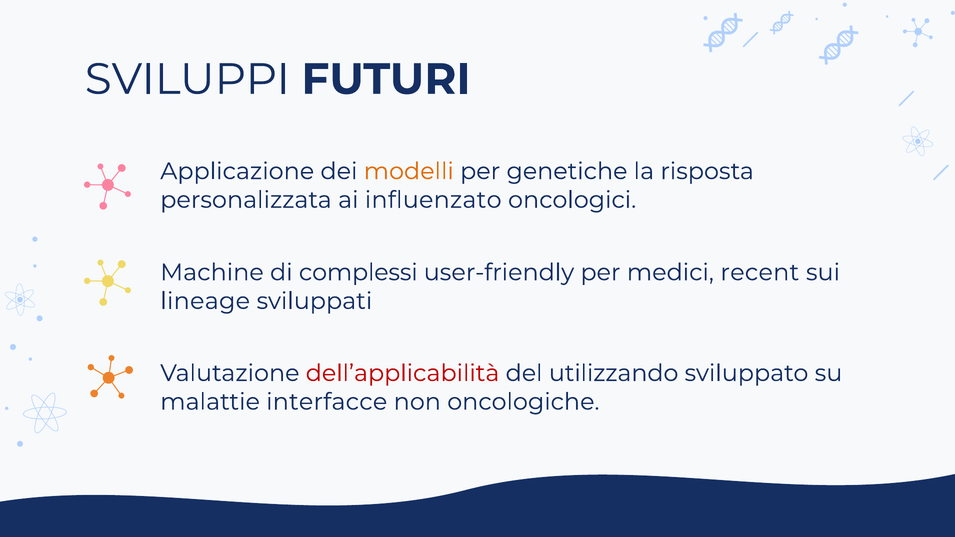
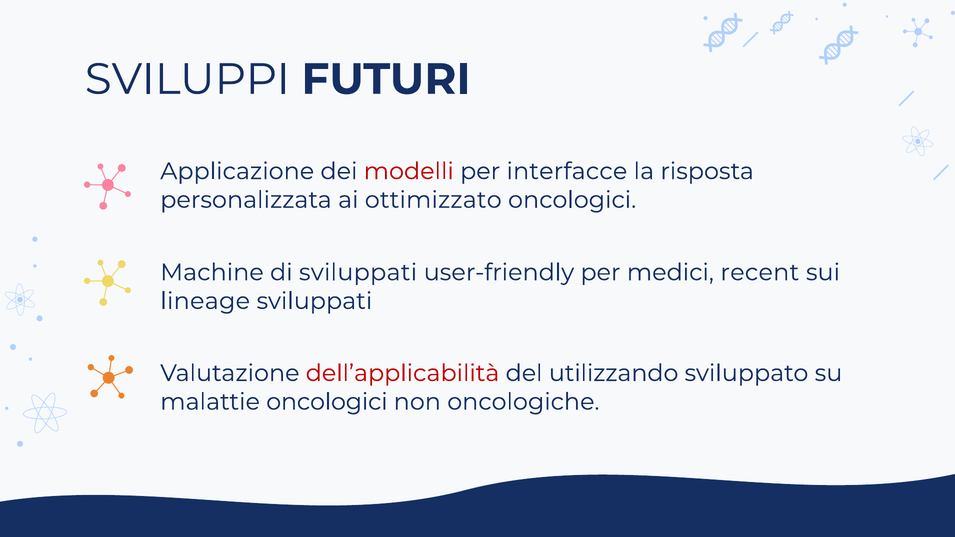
modelli colour: orange -> red
genetiche: genetiche -> interfacce
influenzato: influenzato -> ottimizzato
di complessi: complessi -> sviluppati
malattie interfacce: interfacce -> oncologici
